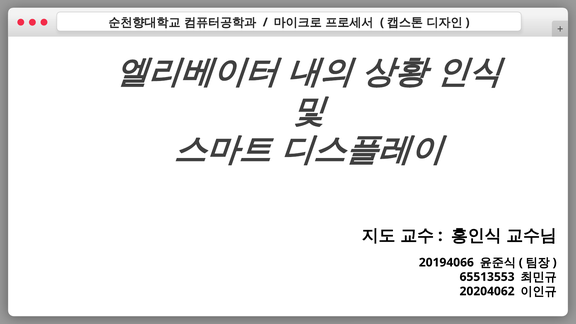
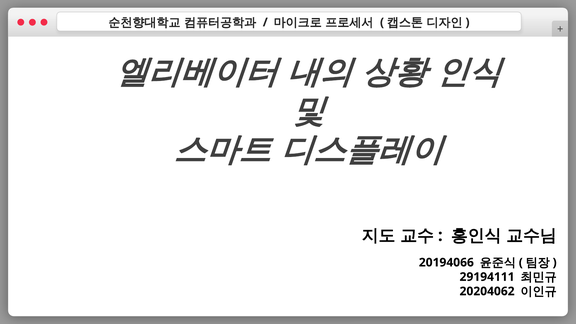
65513553: 65513553 -> 29194111
